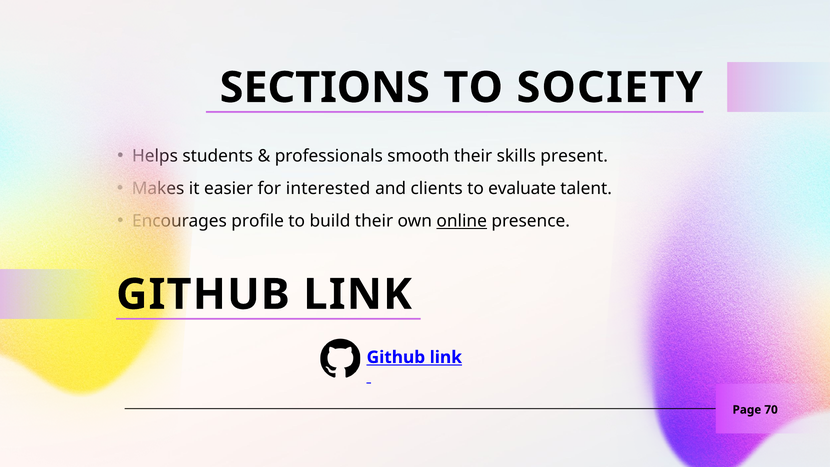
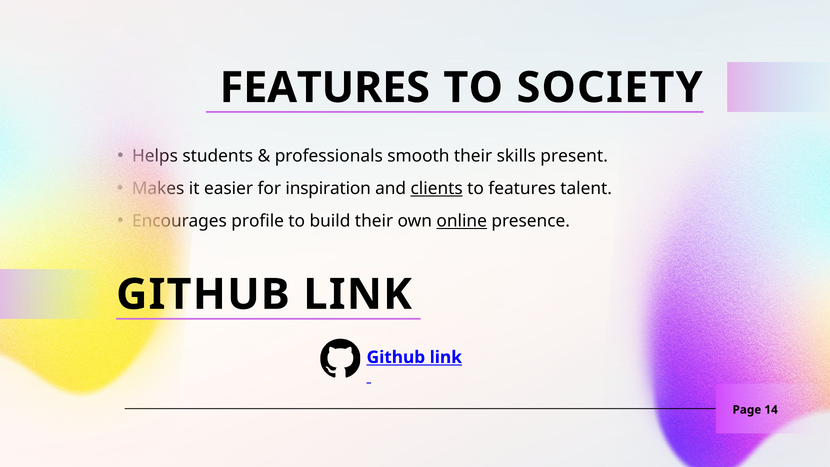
SECTIONS at (325, 88): SECTIONS -> FEATURES
interested: interested -> inspiration
clients underline: none -> present
to evaluate: evaluate -> features
70: 70 -> 14
